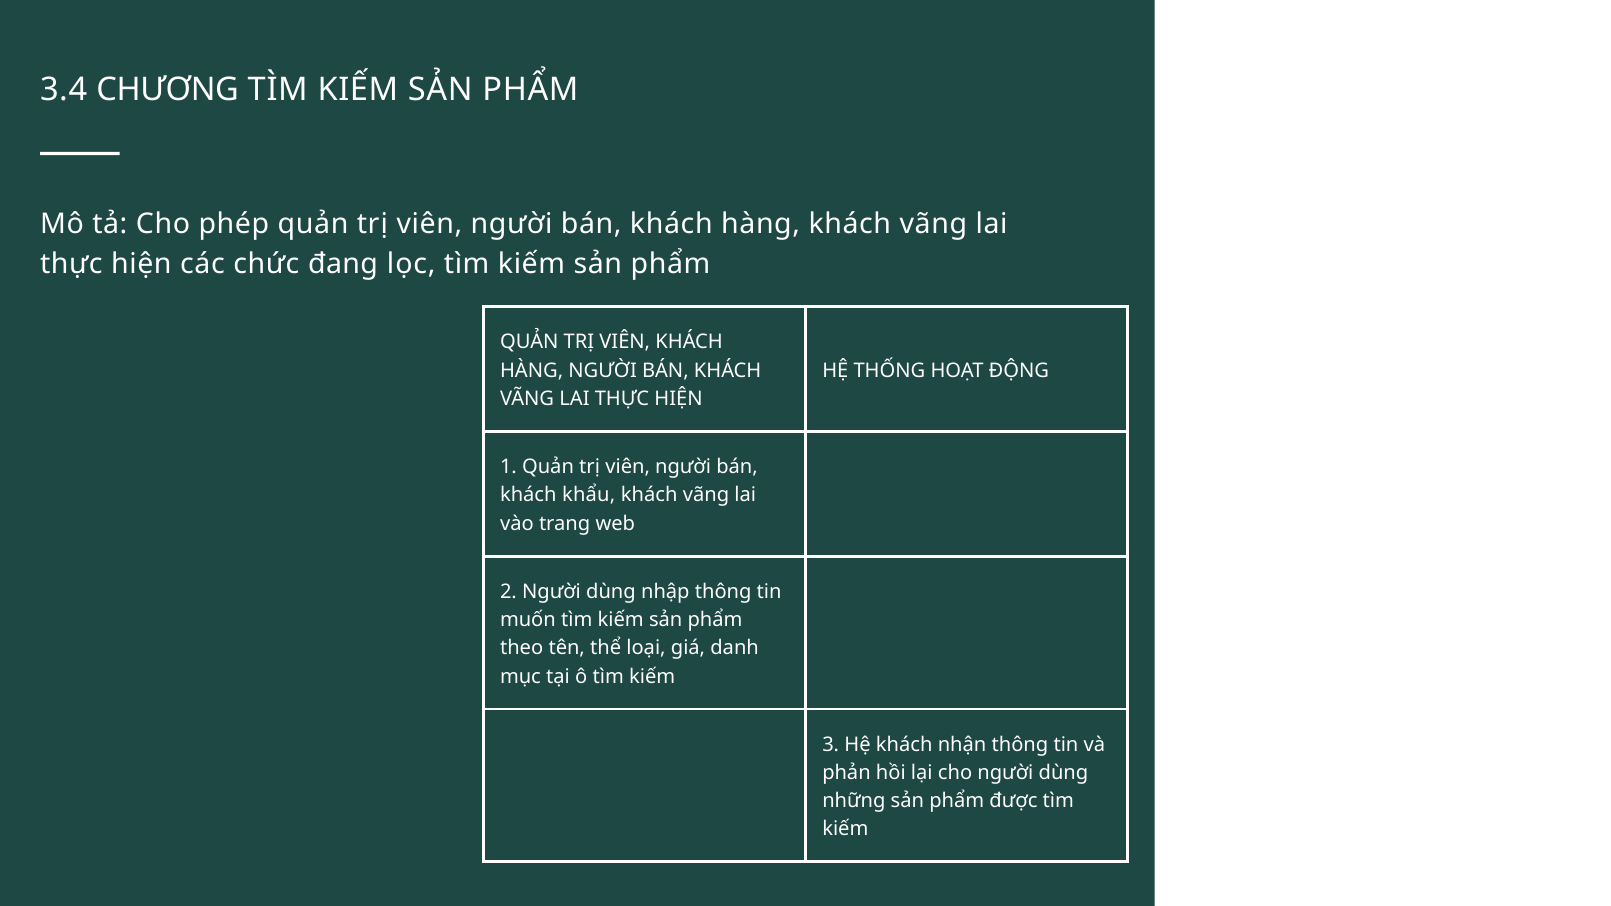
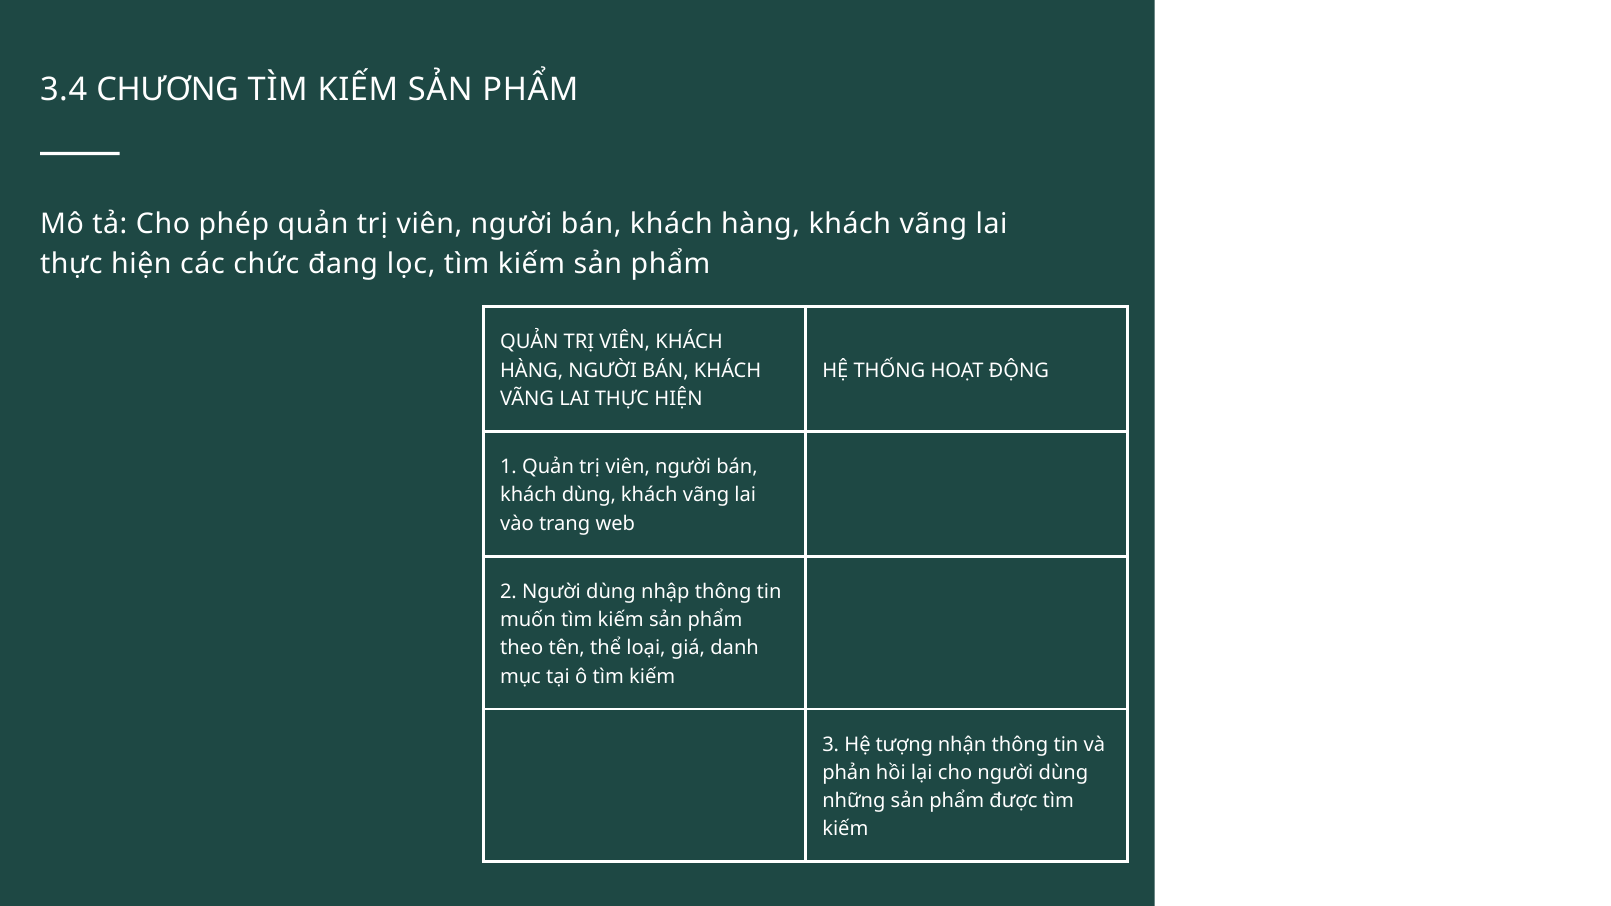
khách khẩu: khẩu -> dùng
Hệ khách: khách -> tượng
